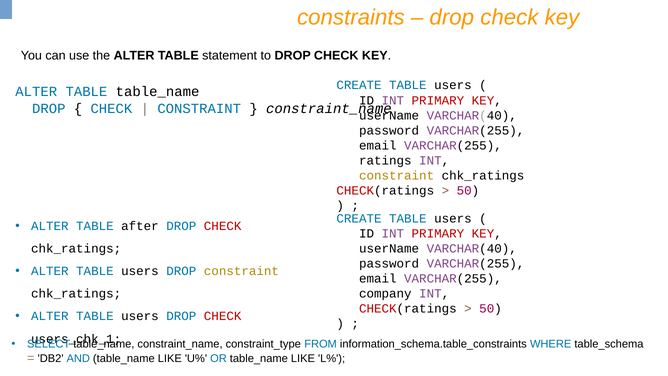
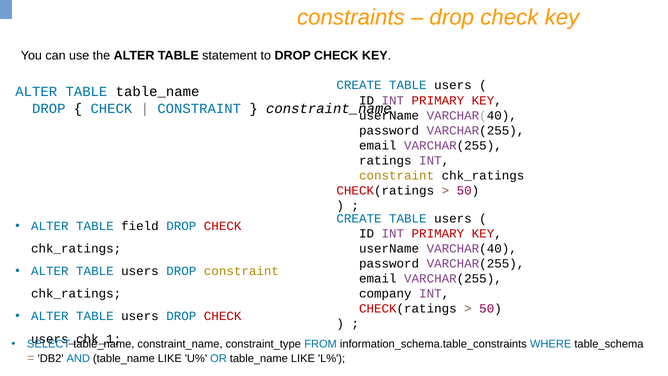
after: after -> field
